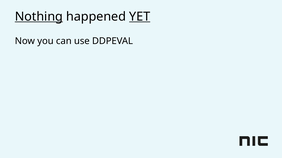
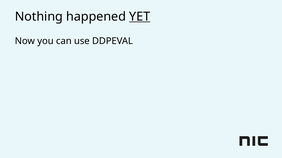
Nothing underline: present -> none
